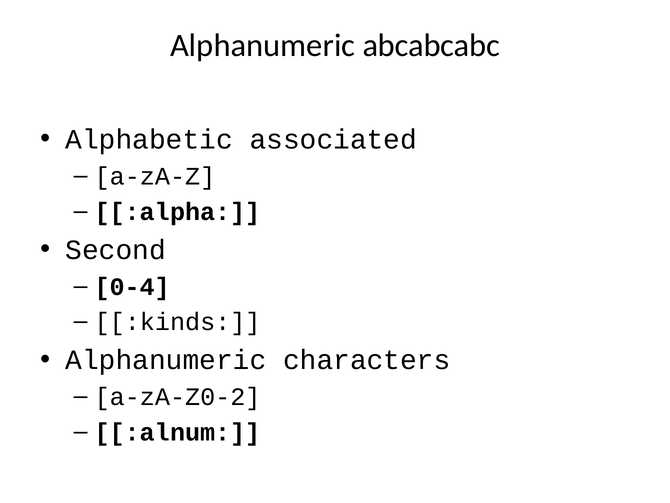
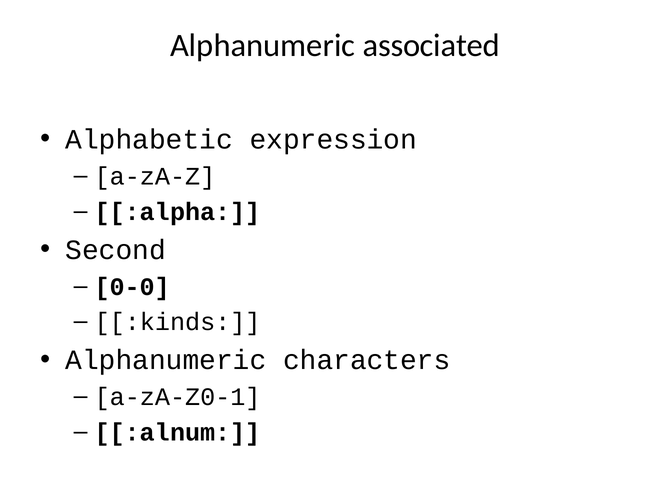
abcabcabc: abcabcabc -> associated
associated: associated -> expression
0-4: 0-4 -> 0-0
a-zA-Z0-2: a-zA-Z0-2 -> a-zA-Z0-1
